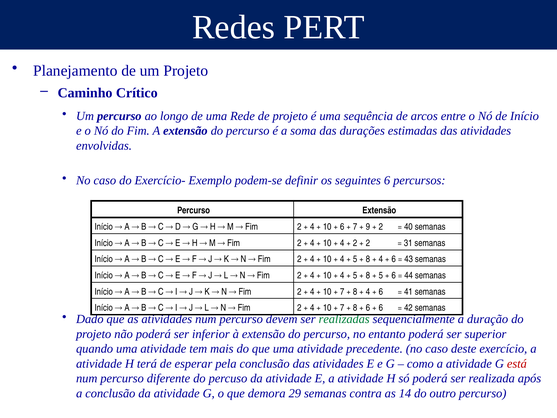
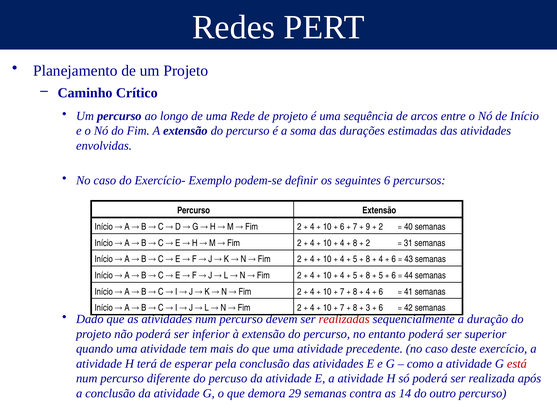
2 at (355, 243): 2 -> 8
6 at (368, 308): 6 -> 3
realizadas colour: green -> red
